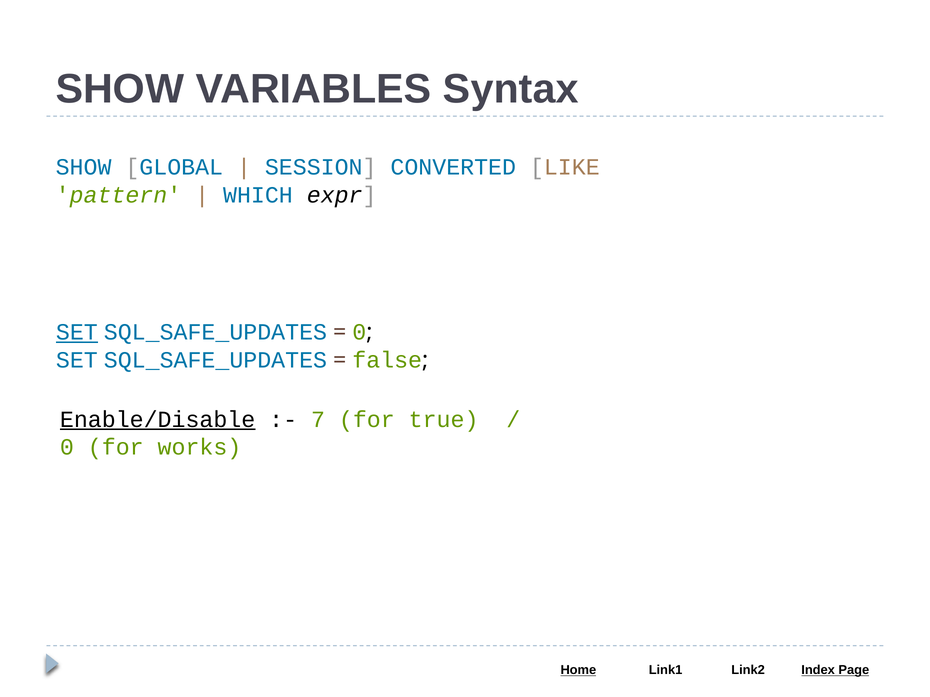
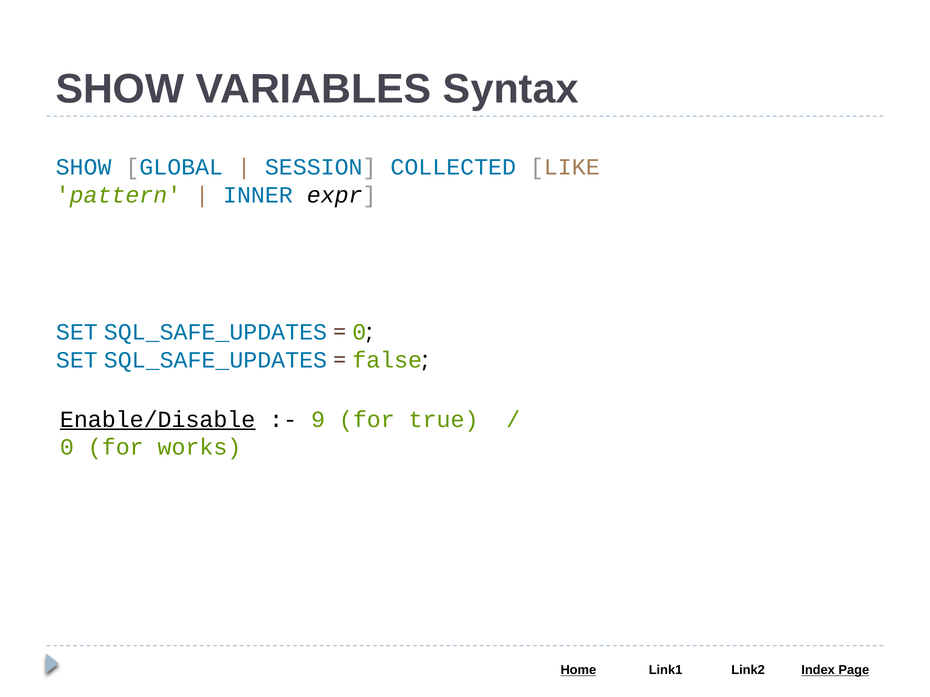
CONVERTED: CONVERTED -> COLLECTED
WHICH: WHICH -> INNER
SET at (77, 333) underline: present -> none
7: 7 -> 9
